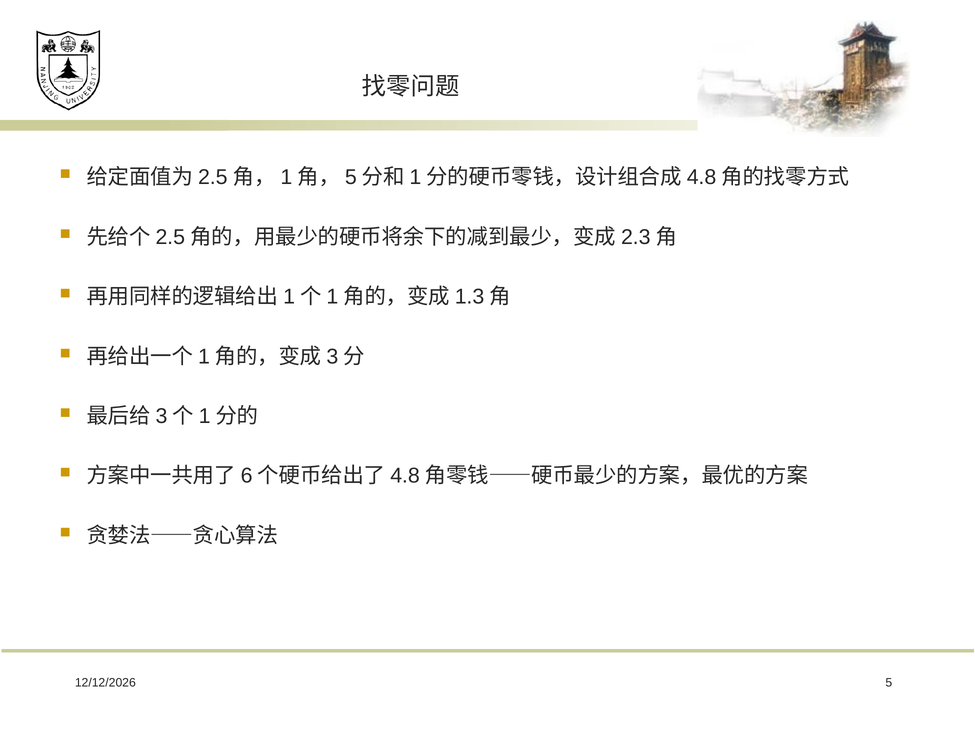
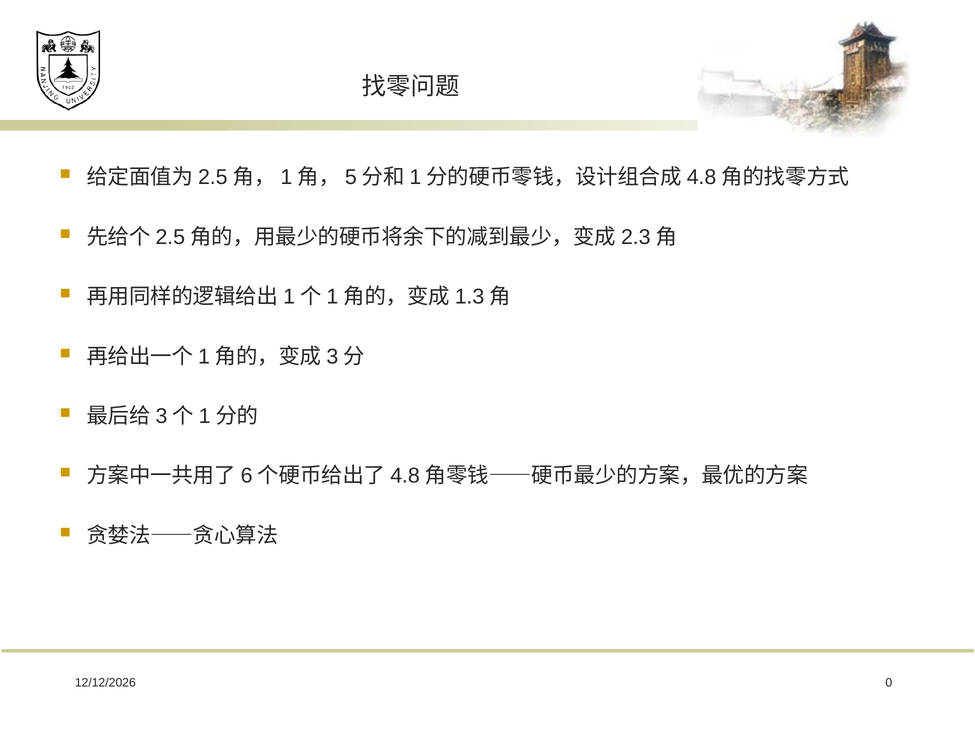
5: 5 -> 0
